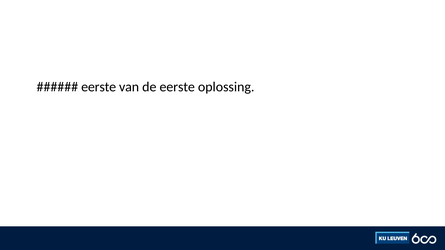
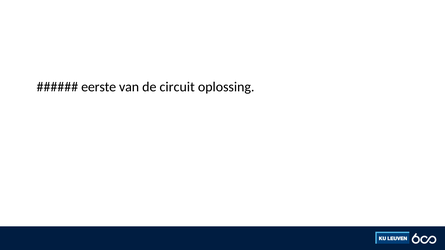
de eerste: eerste -> circuit
